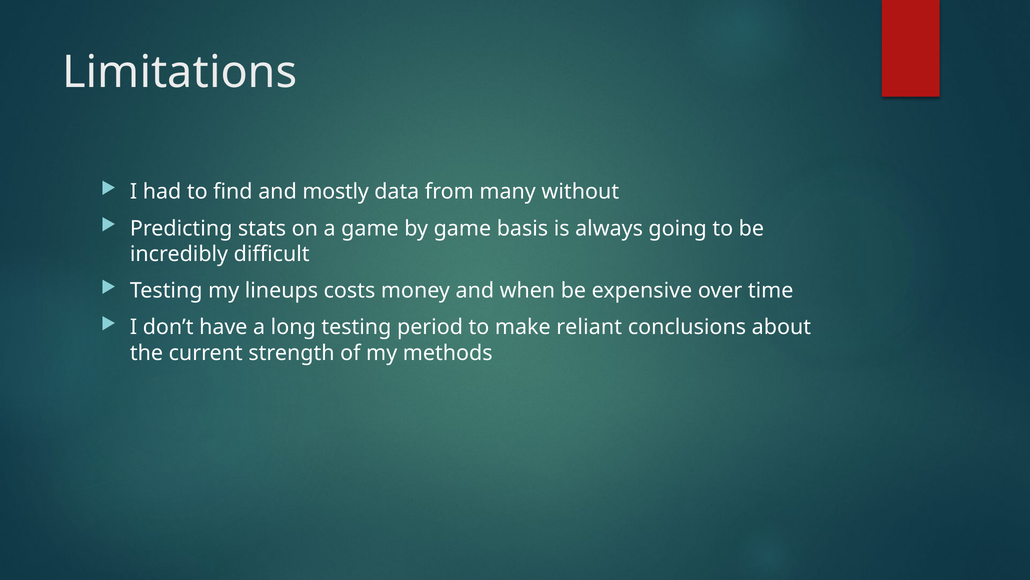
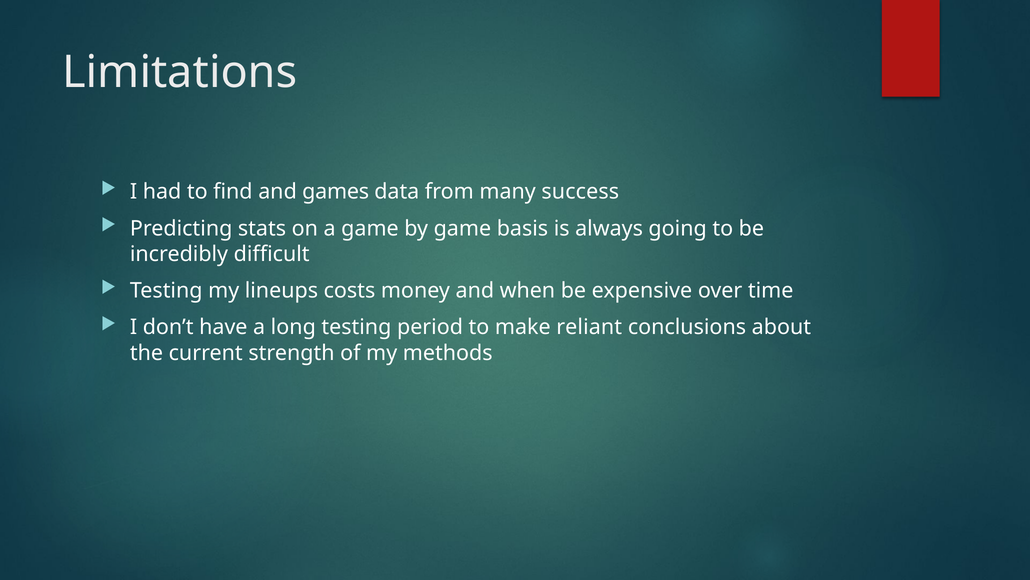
mostly: mostly -> games
without: without -> success
